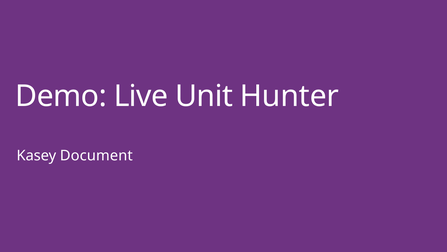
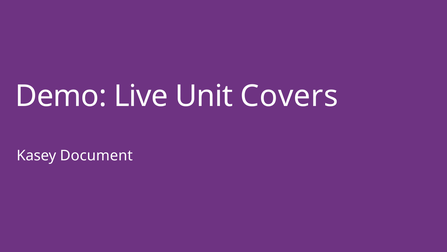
Hunter: Hunter -> Covers
